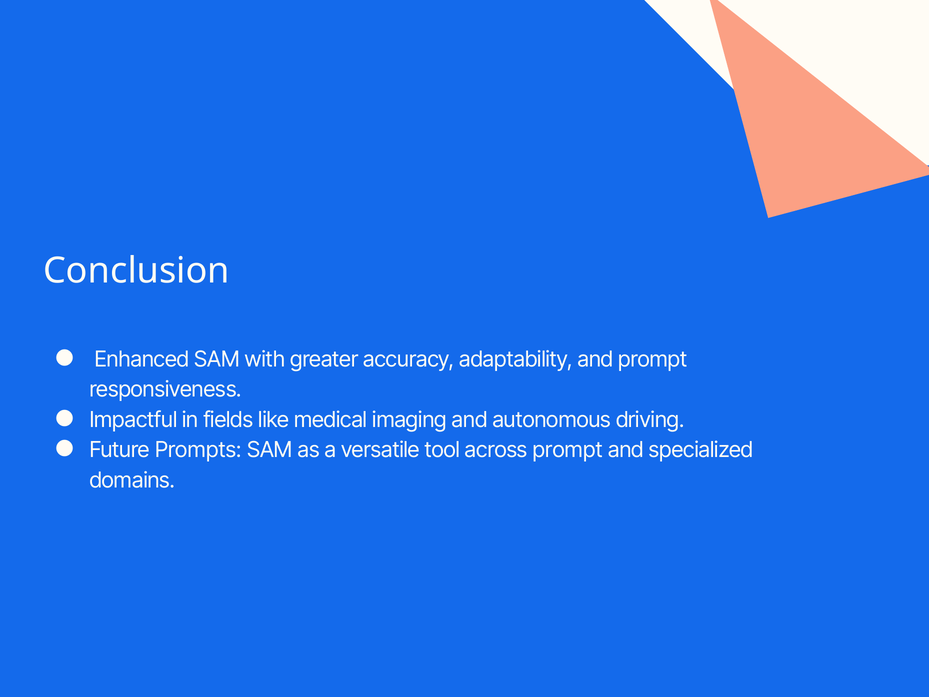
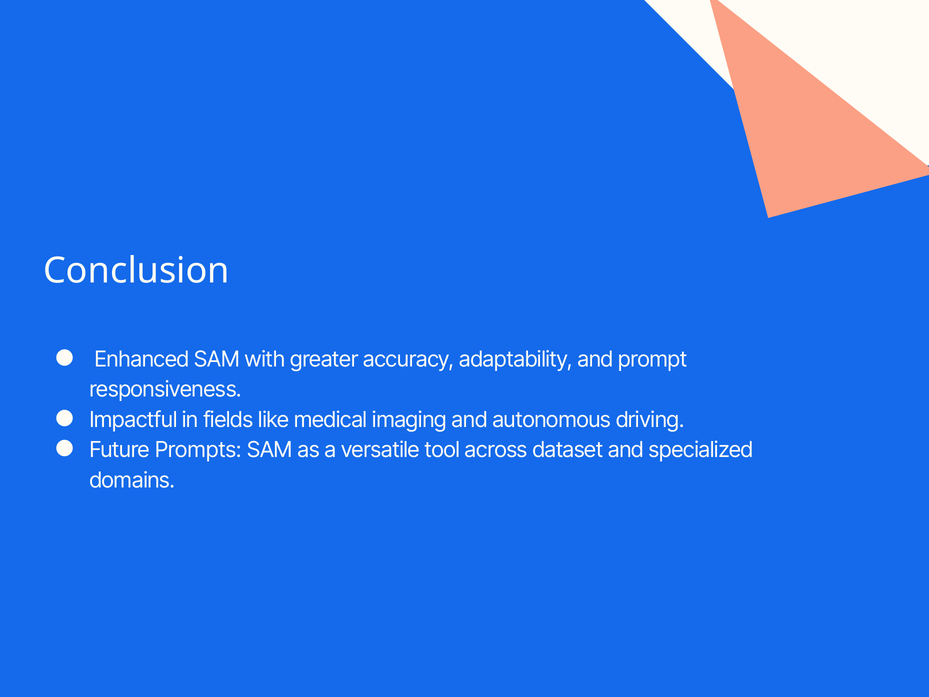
across prompt: prompt -> dataset
